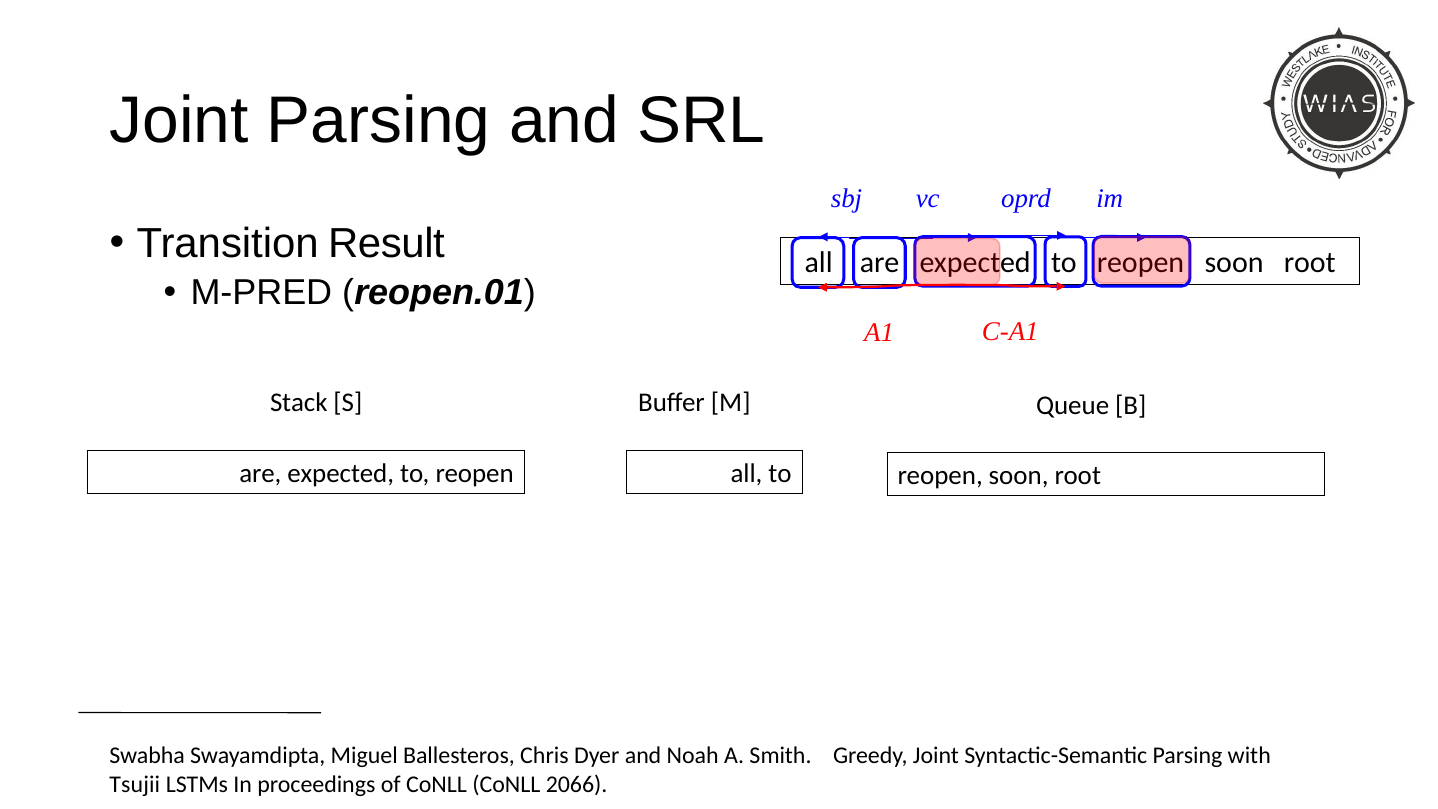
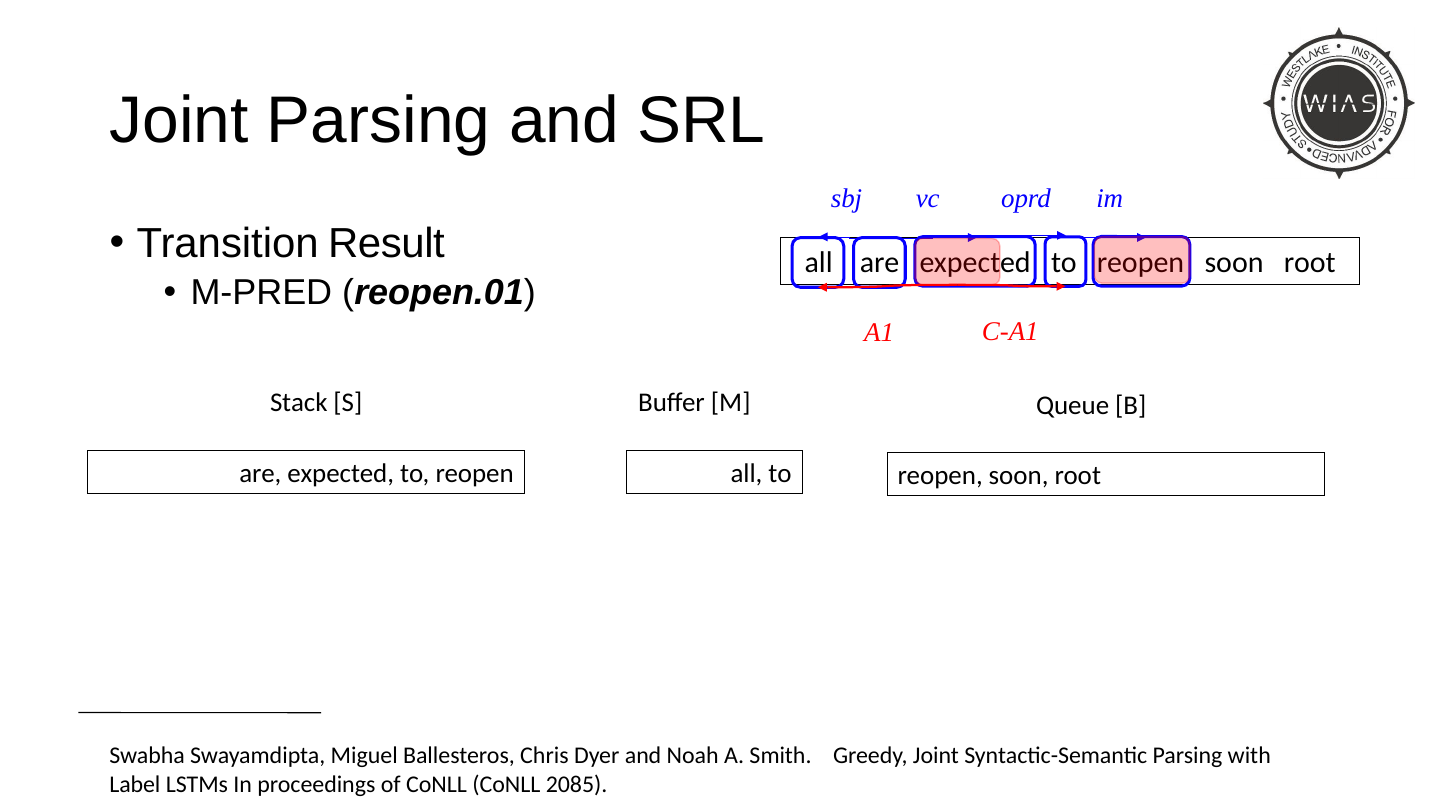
Tsujii: Tsujii -> Label
2066: 2066 -> 2085
